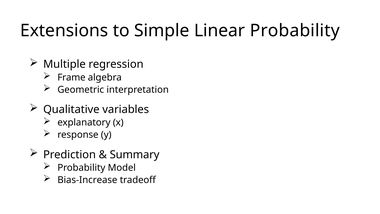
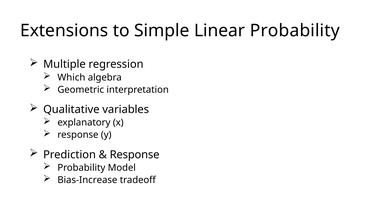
Frame: Frame -> Which
Summary at (135, 154): Summary -> Response
